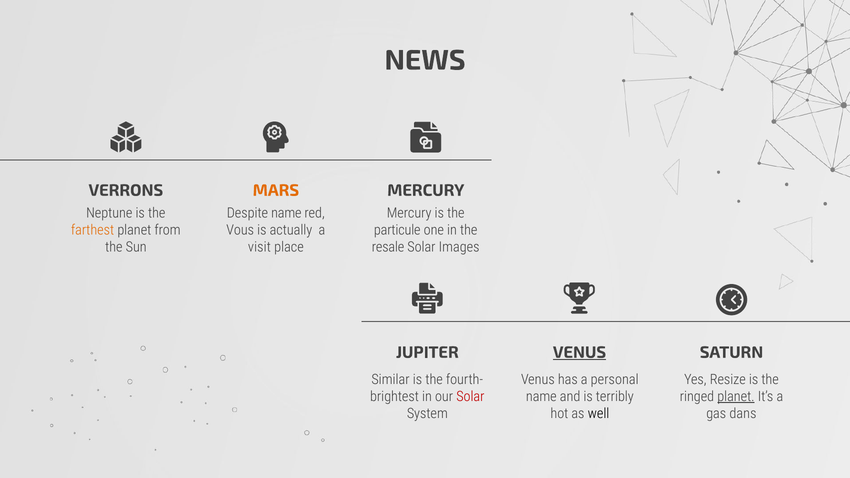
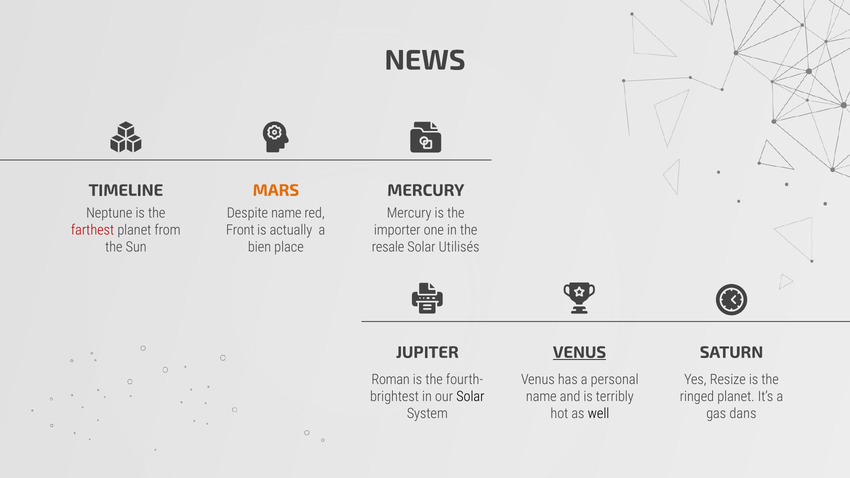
VERRONS: VERRONS -> TIMELINE
farthest colour: orange -> red
Vous: Vous -> Front
particule: particule -> importer
visit: visit -> bien
Images: Images -> Utilisés
Similar: Similar -> Roman
Solar at (470, 397) colour: red -> black
planet at (736, 397) underline: present -> none
